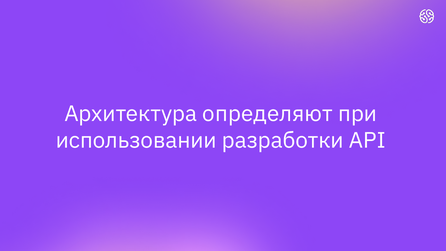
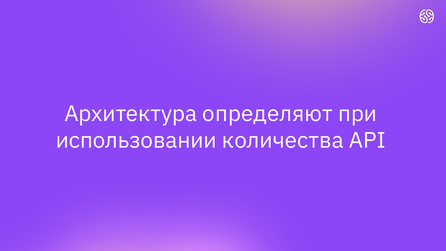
разработки: разработки -> количества
